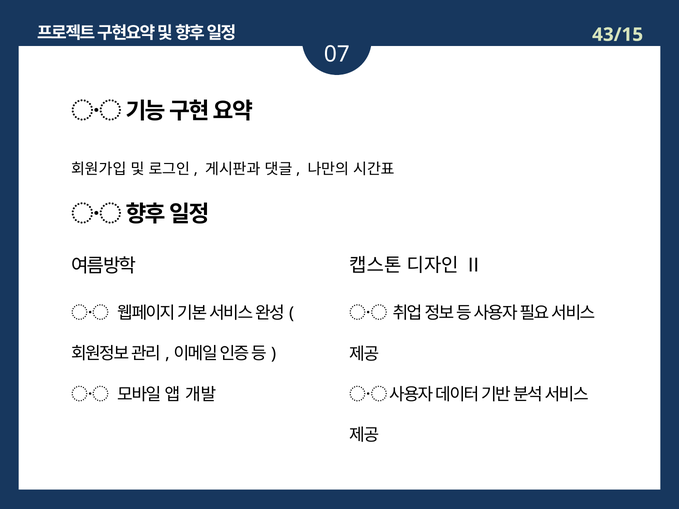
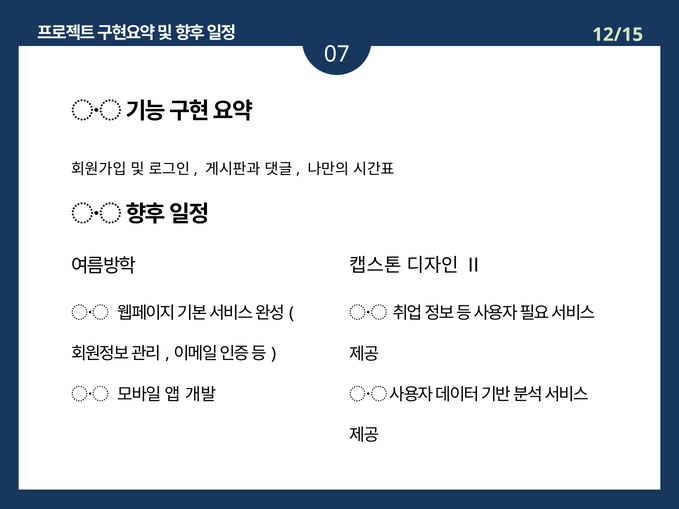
43/15: 43/15 -> 12/15
